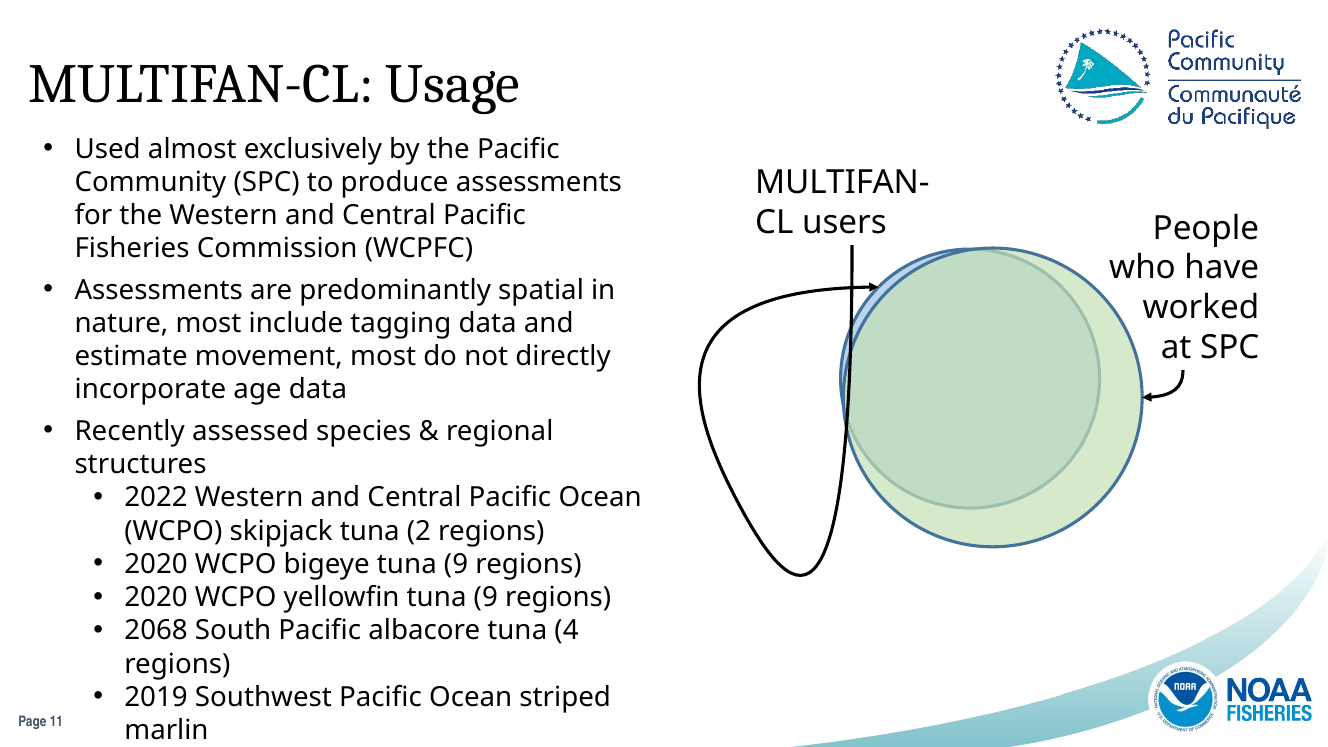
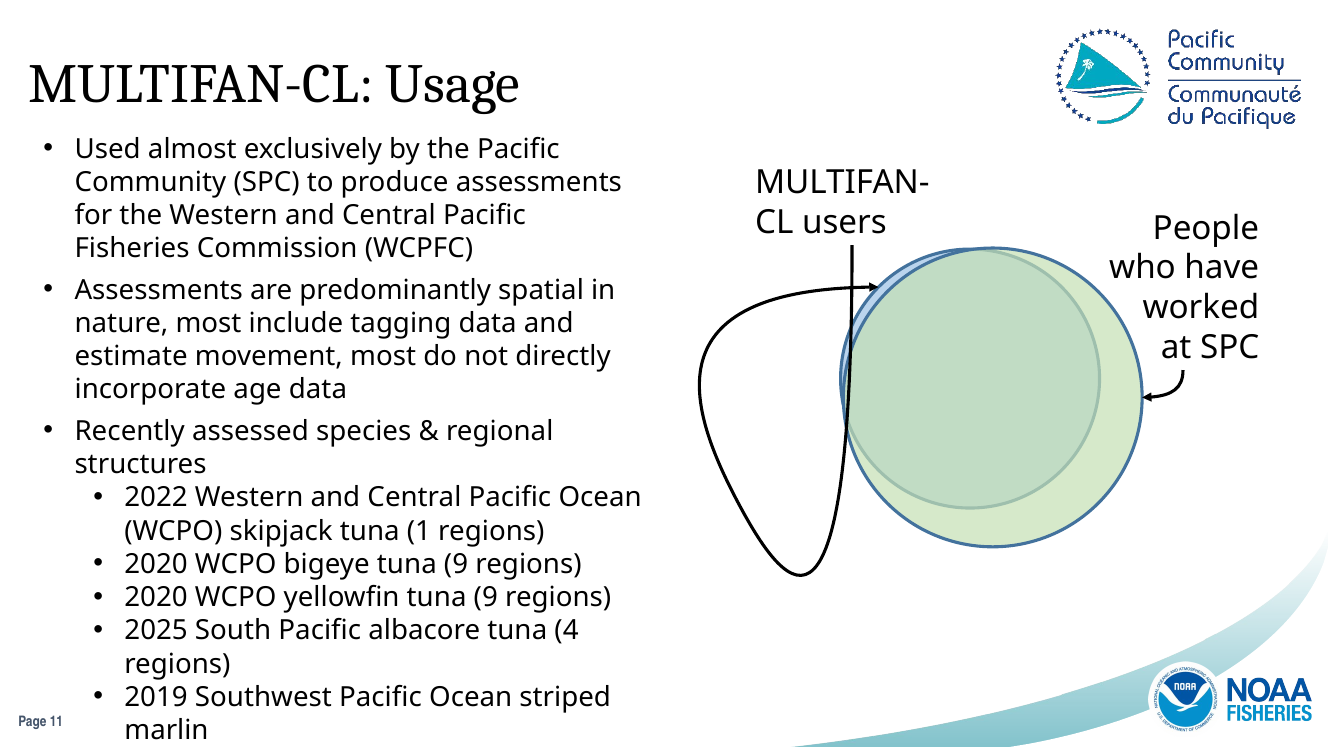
tuna 2: 2 -> 1
2068: 2068 -> 2025
